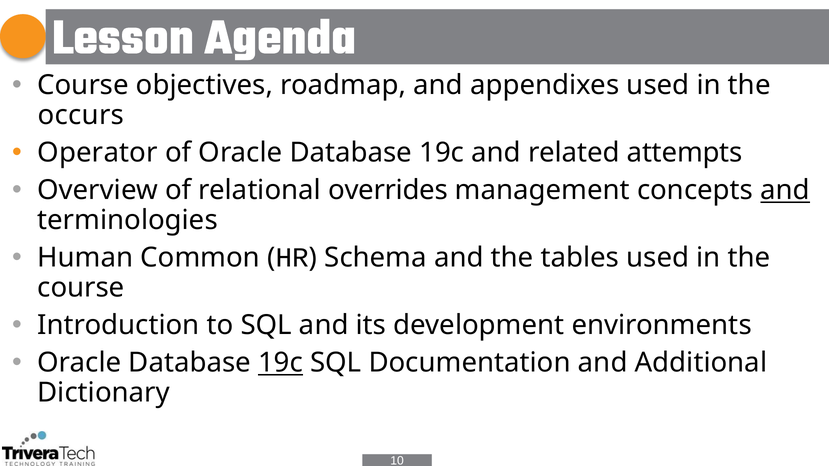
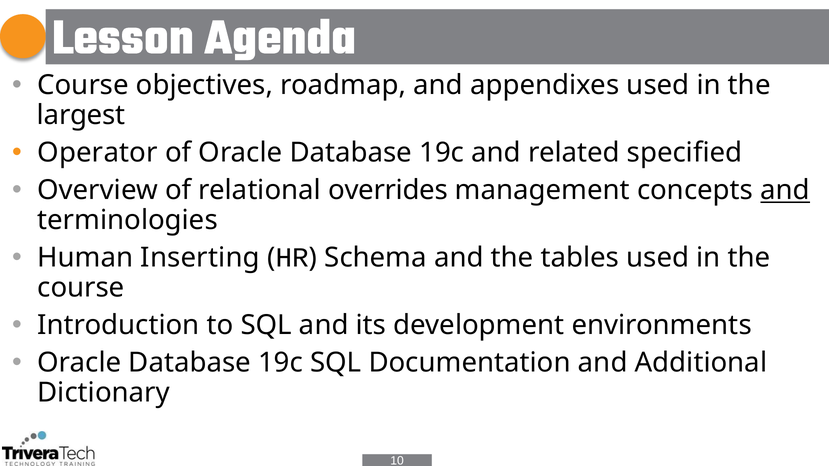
occurs: occurs -> largest
attempts: attempts -> specified
Common: Common -> Inserting
19c at (281, 363) underline: present -> none
